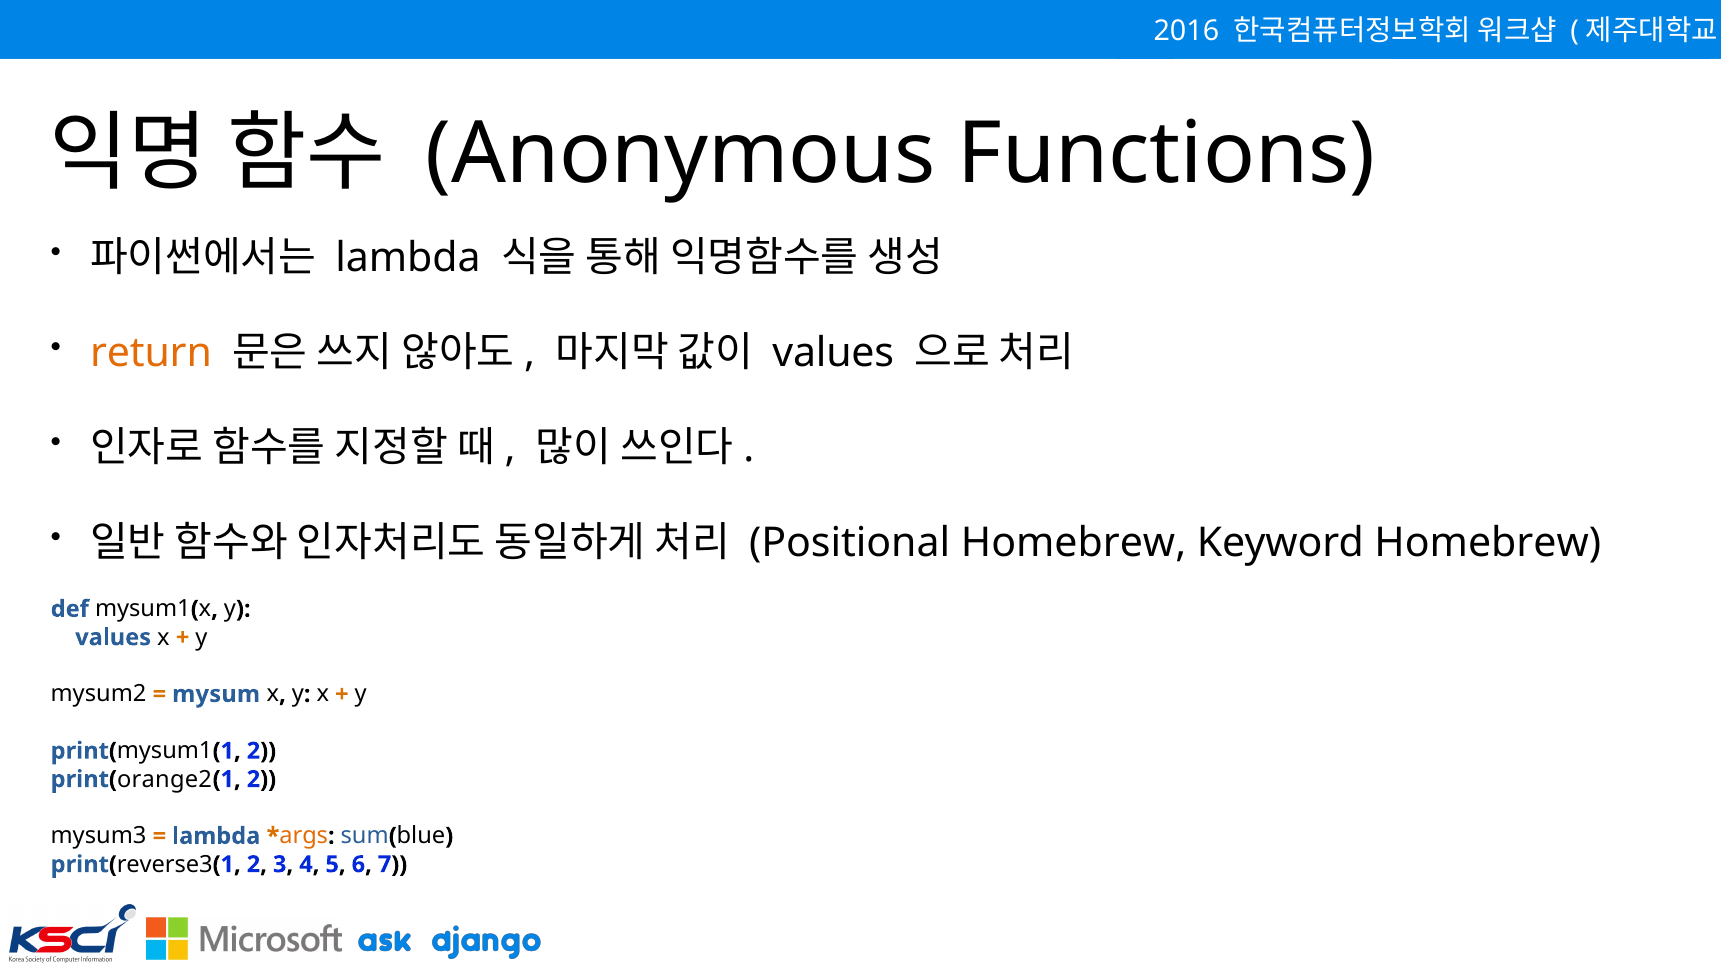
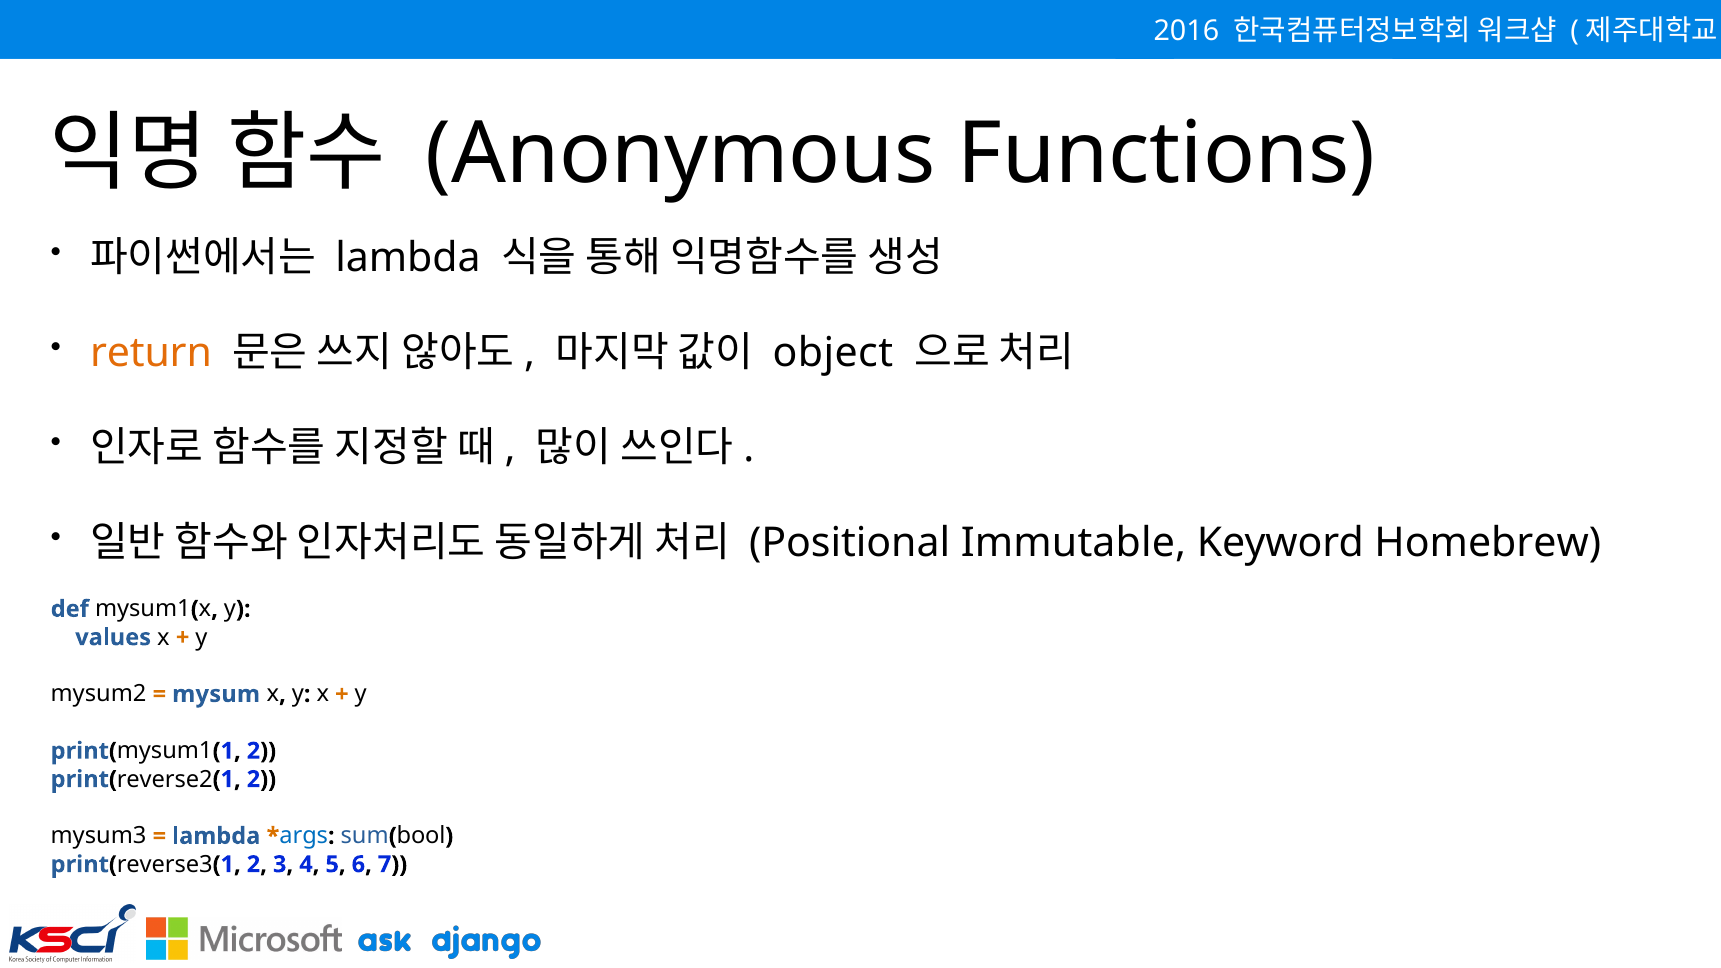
values at (833, 353): values -> object
Positional Homebrew: Homebrew -> Immutable
orange2: orange2 -> reverse2
args colour: orange -> blue
blue: blue -> bool
